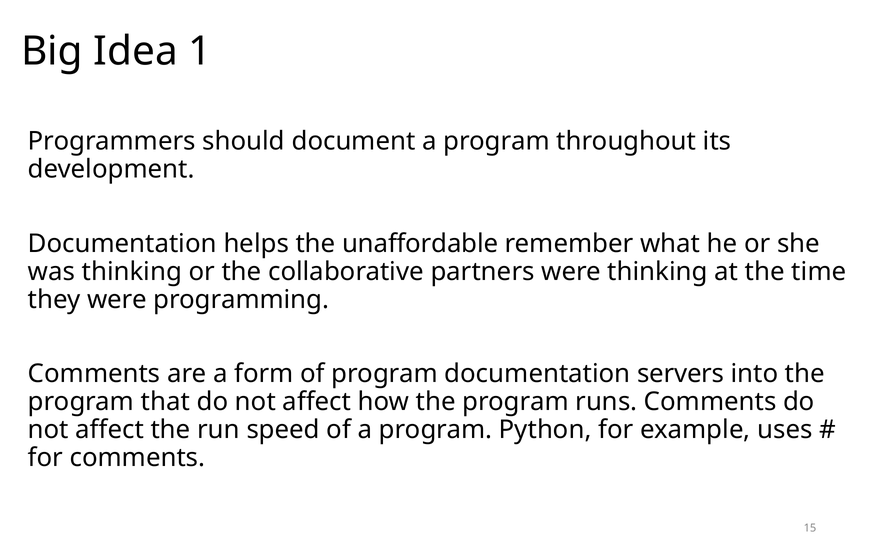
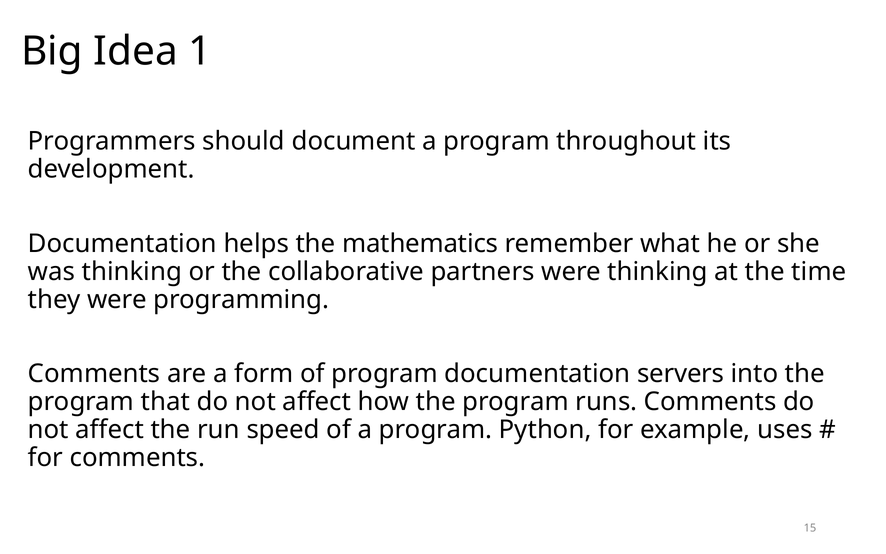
unaffordable: unaffordable -> mathematics
